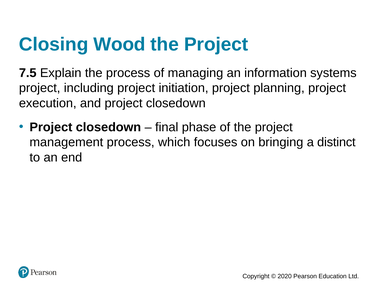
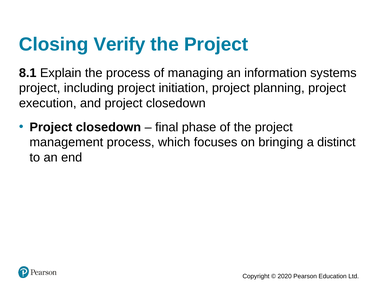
Wood: Wood -> Verify
7.5: 7.5 -> 8.1
